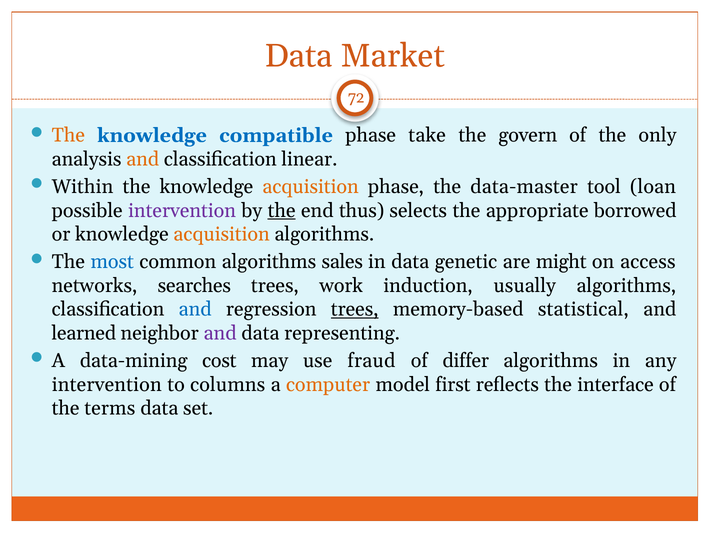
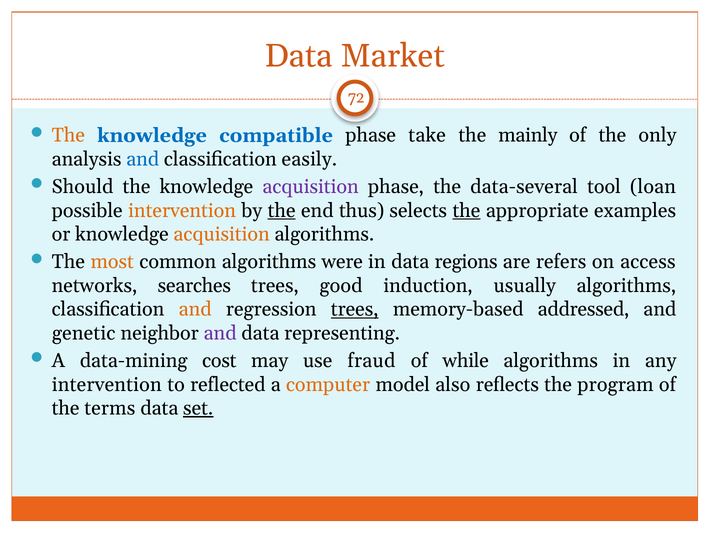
govern: govern -> mainly
and at (143, 159) colour: orange -> blue
linear: linear -> easily
Within: Within -> Should
acquisition at (311, 187) colour: orange -> purple
data-master: data-master -> data-several
intervention at (182, 210) colour: purple -> orange
the at (466, 210) underline: none -> present
borrowed: borrowed -> examples
most colour: blue -> orange
sales: sales -> were
genetic: genetic -> regions
might: might -> refers
work: work -> good
and at (195, 309) colour: blue -> orange
statistical: statistical -> addressed
learned: learned -> genetic
differ: differ -> while
columns: columns -> reflected
first: first -> also
interface: interface -> program
set underline: none -> present
